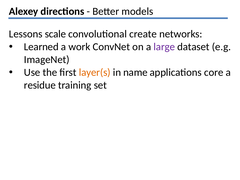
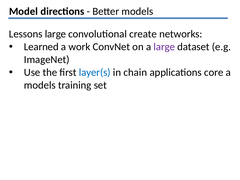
Alexey: Alexey -> Model
Lessons scale: scale -> large
layer(s colour: orange -> blue
name: name -> chain
residue at (40, 85): residue -> models
